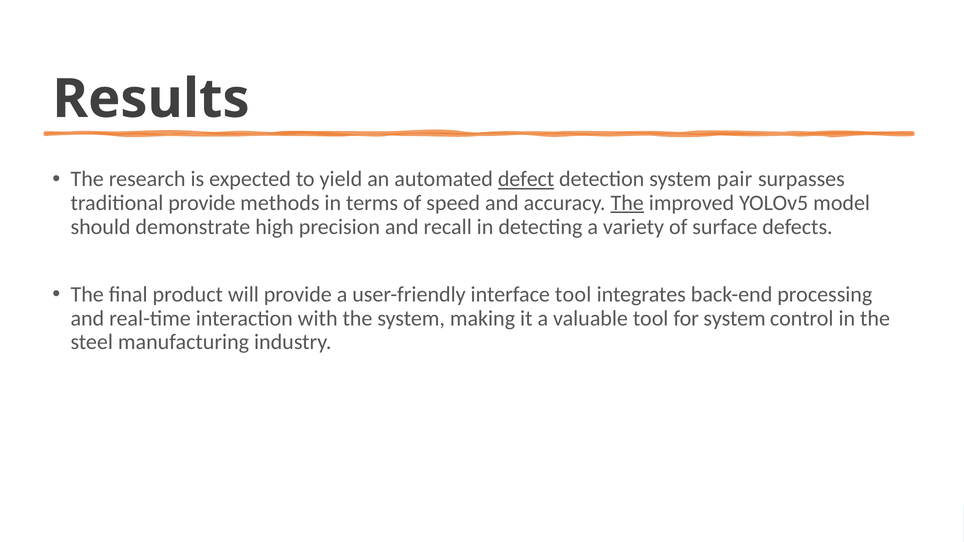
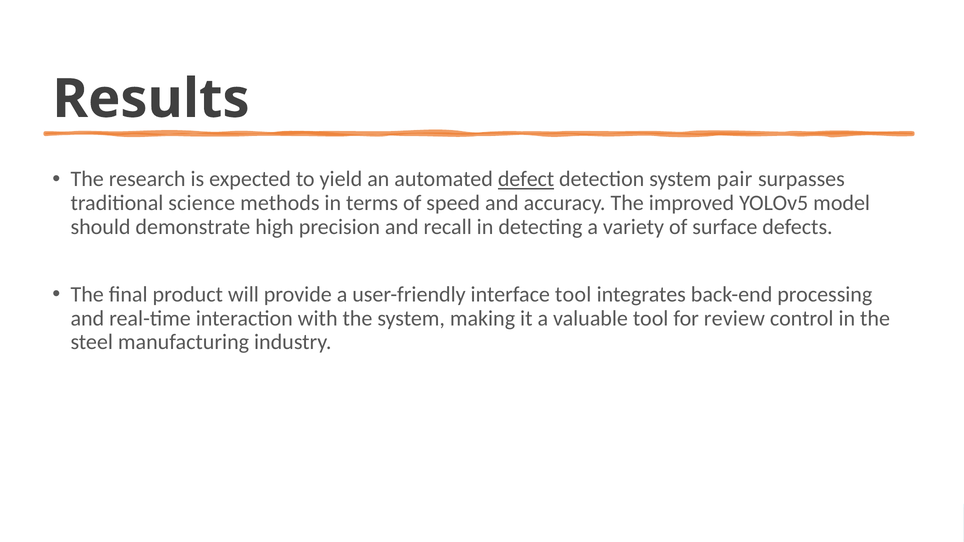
traditional provide: provide -> science
The at (627, 203) underline: present -> none
for system: system -> review
